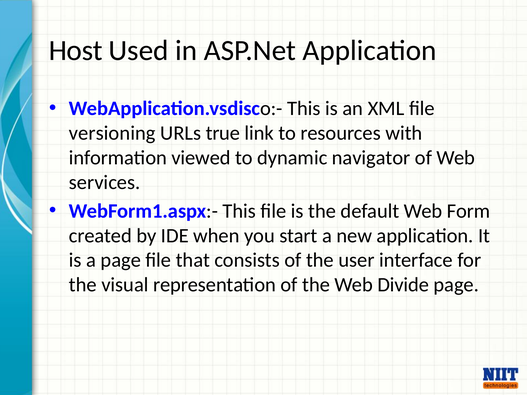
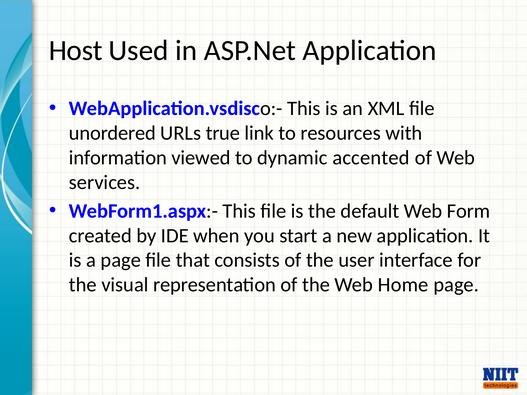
versioning: versioning -> unordered
navigator: navigator -> accented
Divide: Divide -> Home
